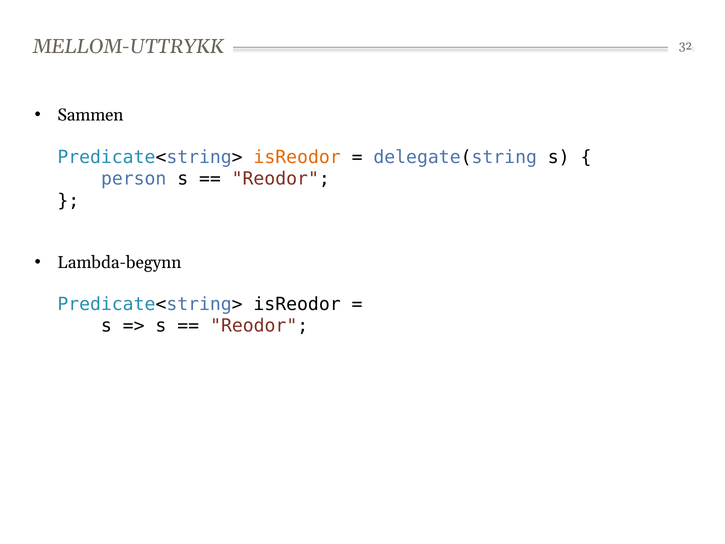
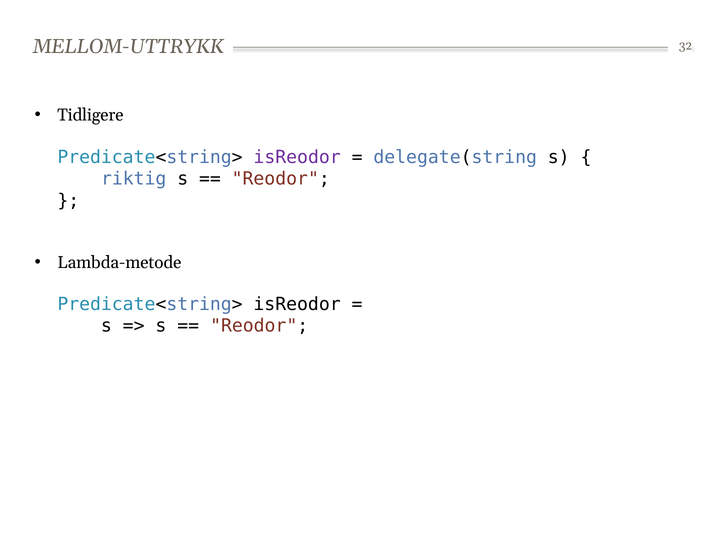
Sammen: Sammen -> Tidligere
isReodor at (297, 157) colour: orange -> purple
person: person -> riktig
Lambda-begynn: Lambda-begynn -> Lambda-metode
